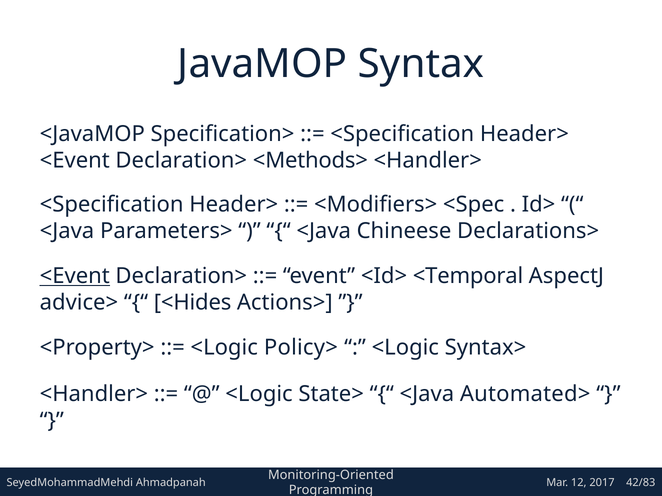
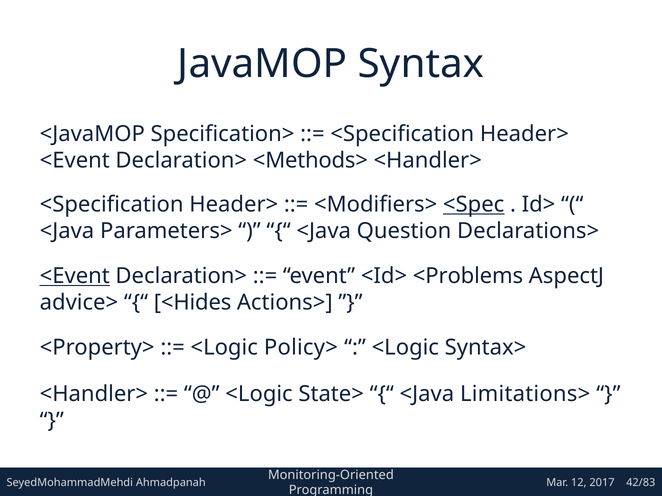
<Spec underline: none -> present
Chineese: Chineese -> Question
<Temporal: <Temporal -> <Problems
Automated>: Automated> -> Limitations>
